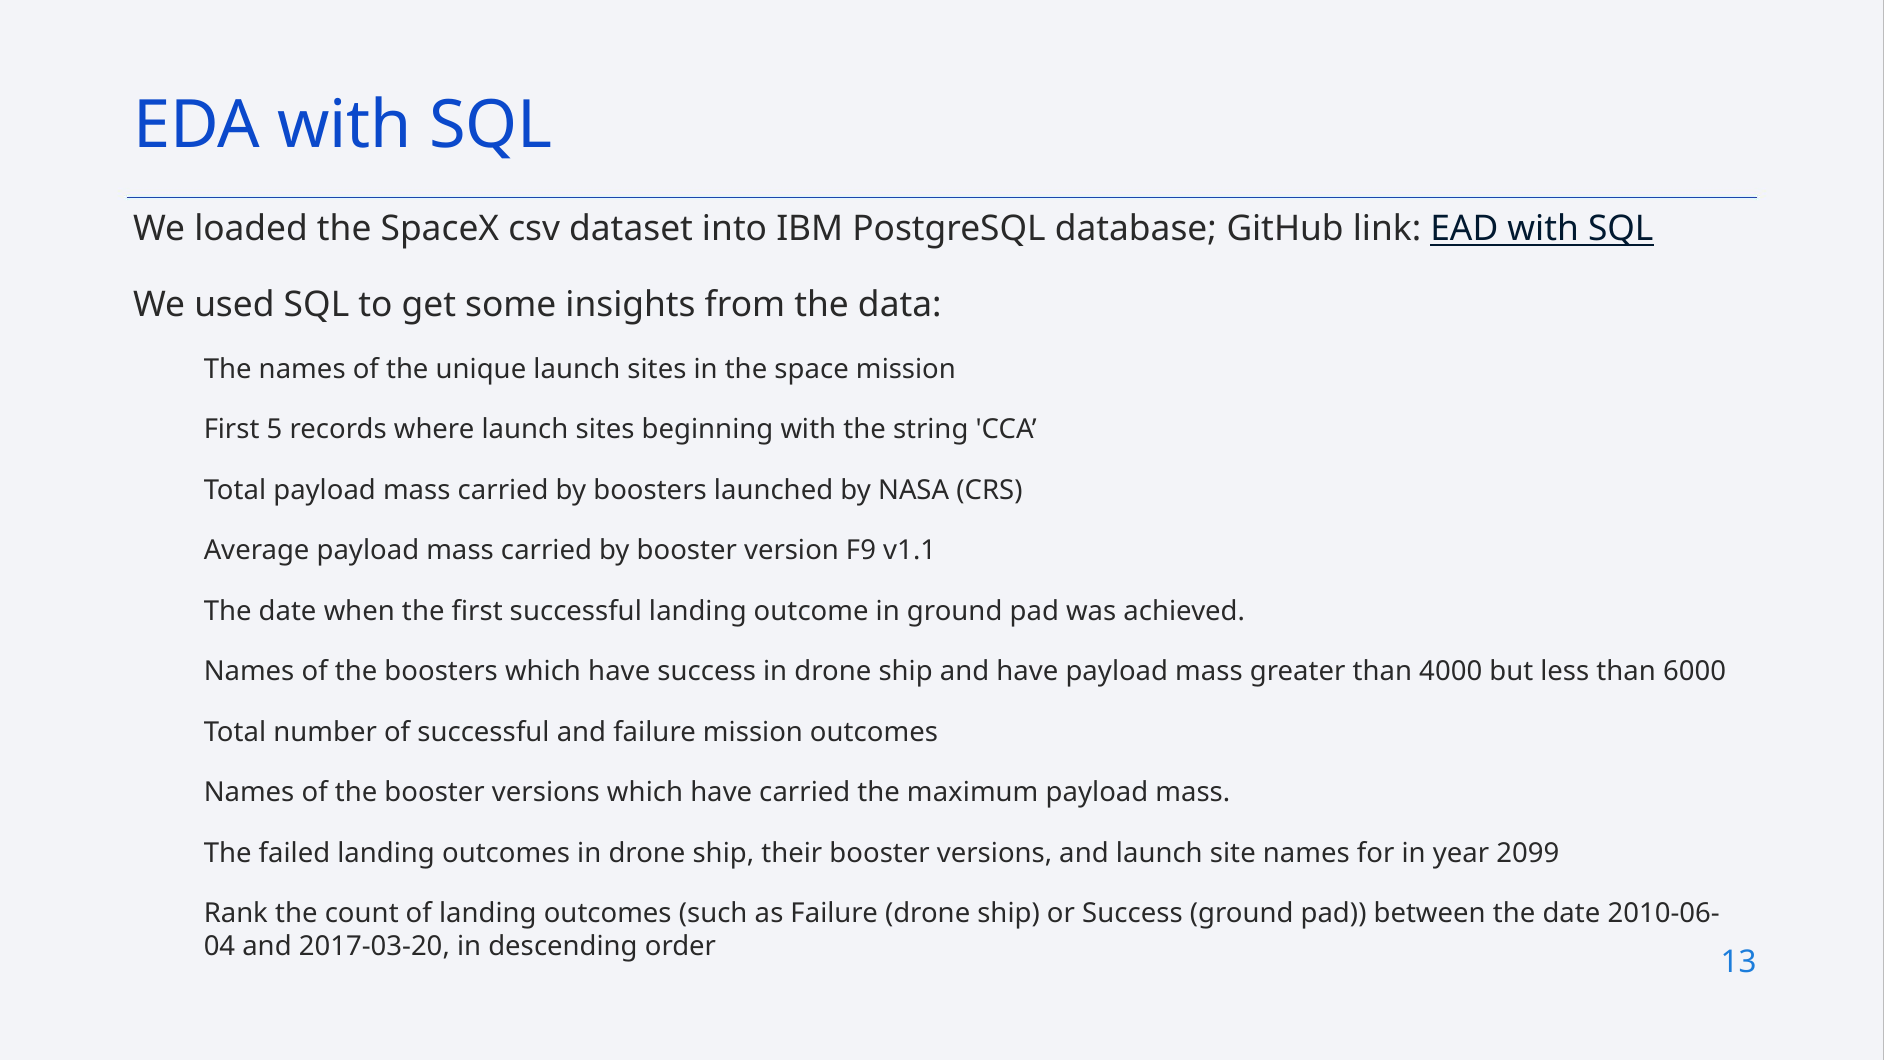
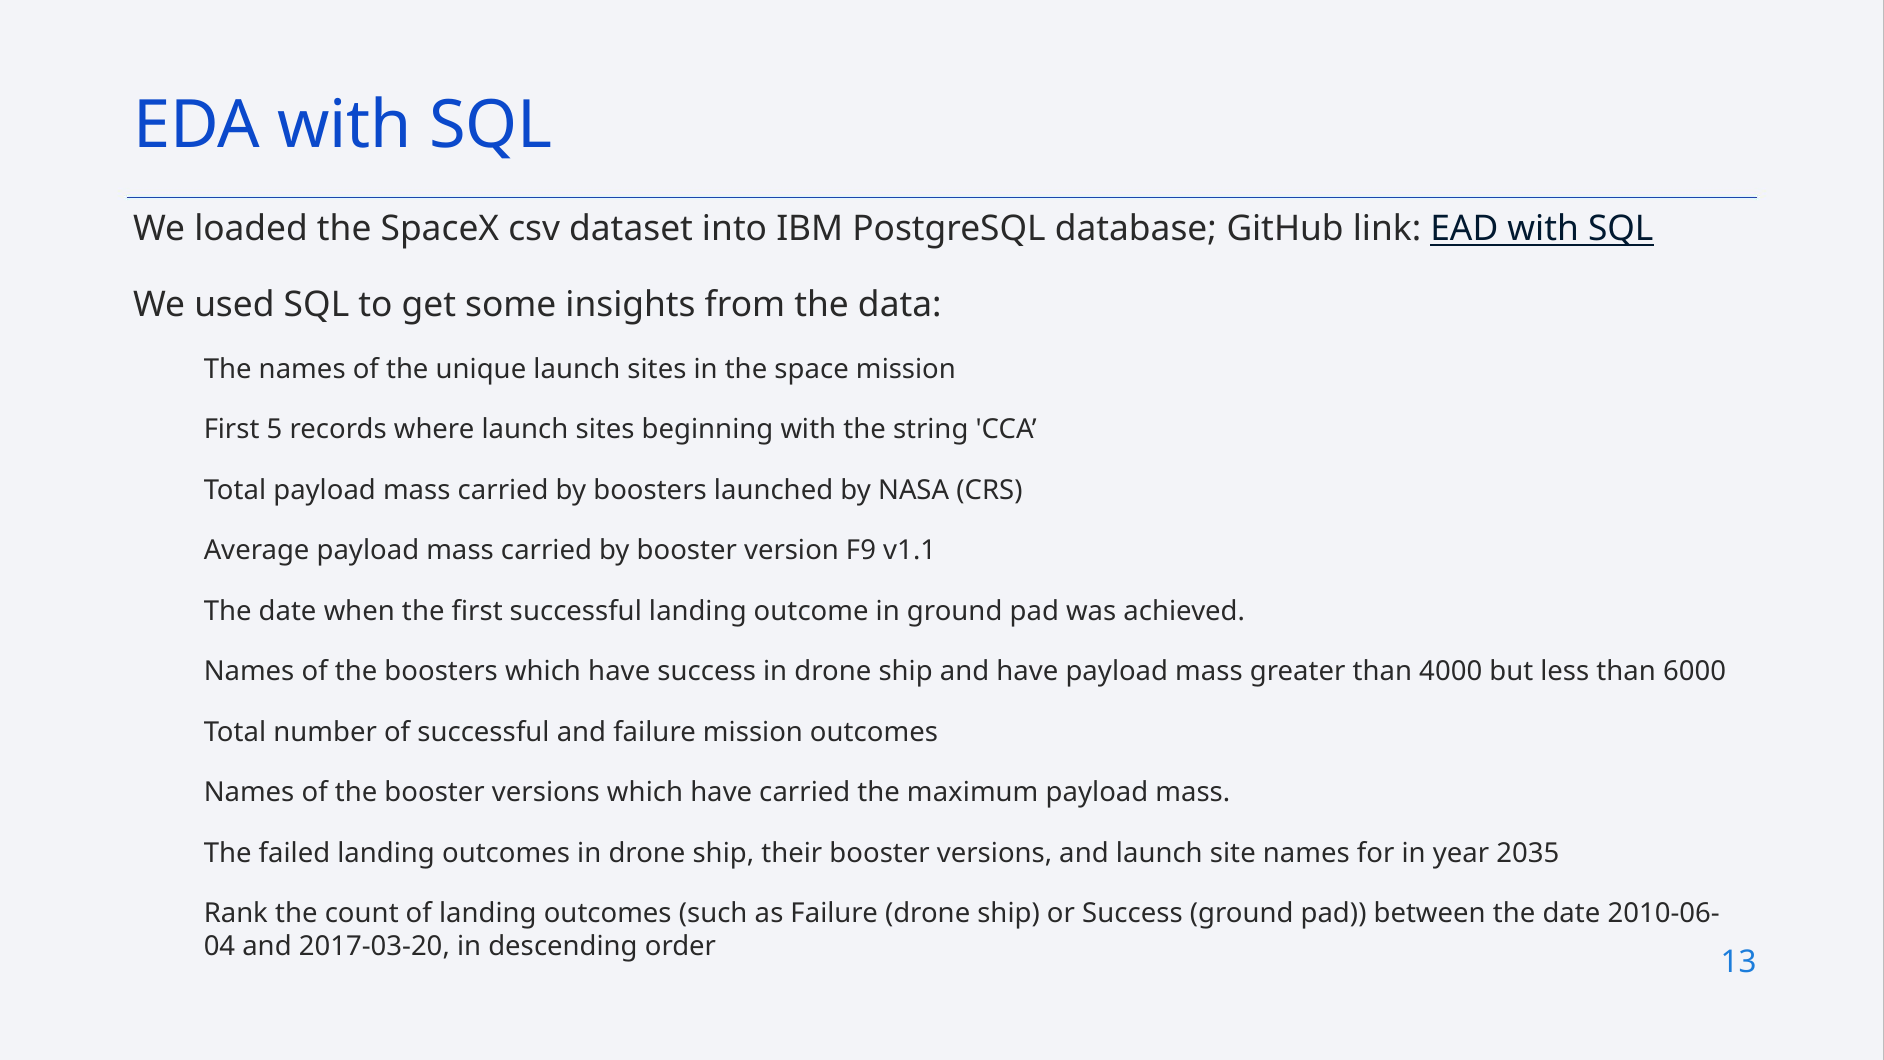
2099: 2099 -> 2035
